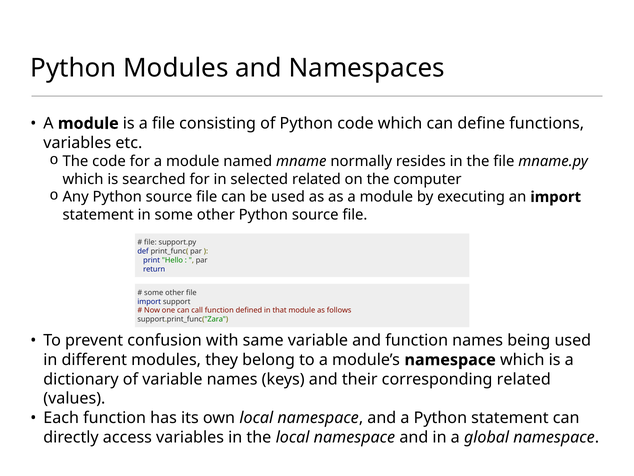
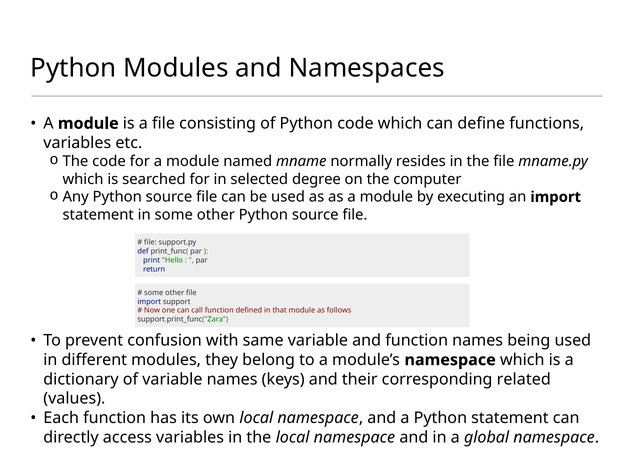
selected related: related -> degree
